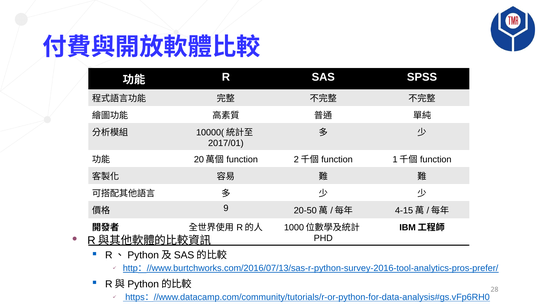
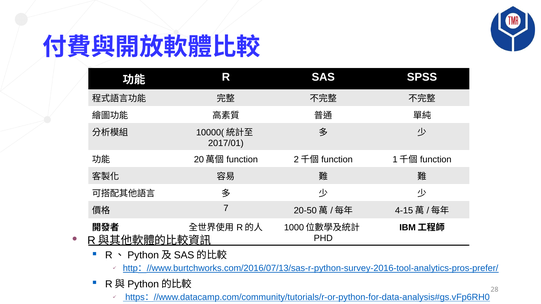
9: 9 -> 7
